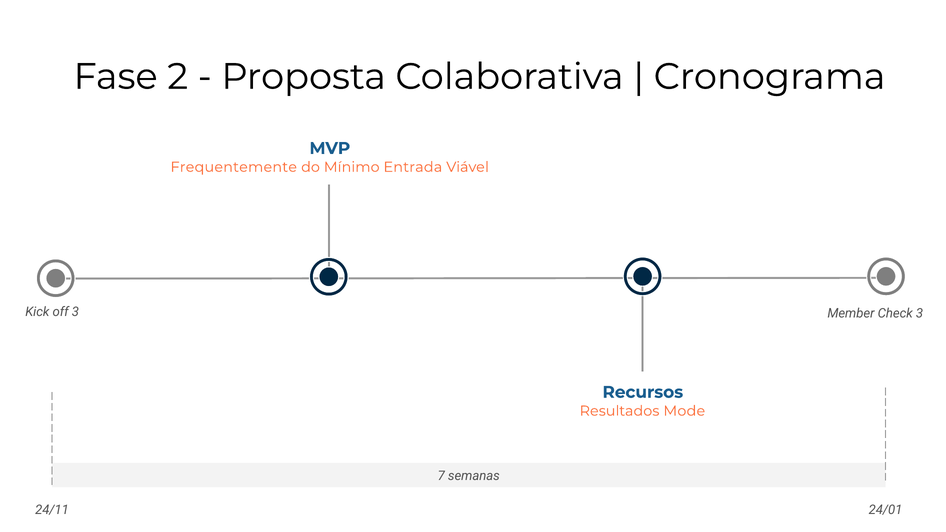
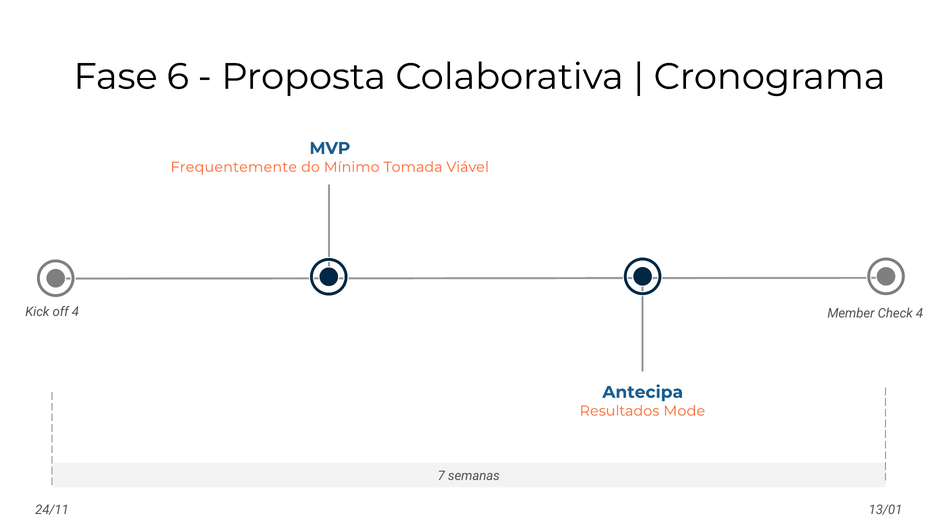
2: 2 -> 6
Entrada: Entrada -> Tomada
off 3: 3 -> 4
Check 3: 3 -> 4
Recursos: Recursos -> Antecipa
24/01: 24/01 -> 13/01
